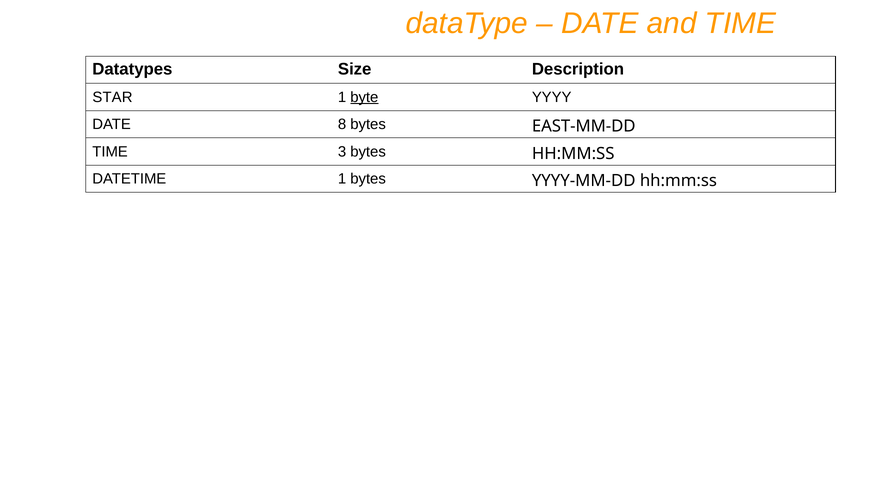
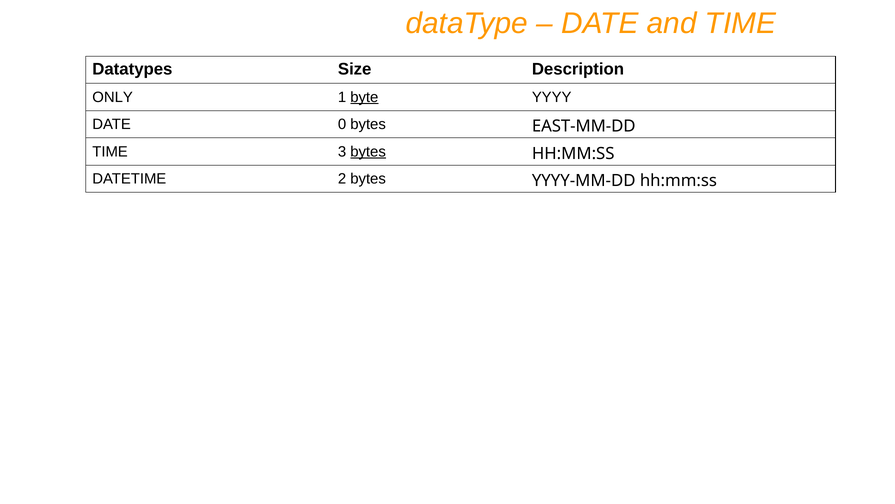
STAR: STAR -> ONLY
8: 8 -> 0
bytes at (368, 152) underline: none -> present
DATETIME 1: 1 -> 2
